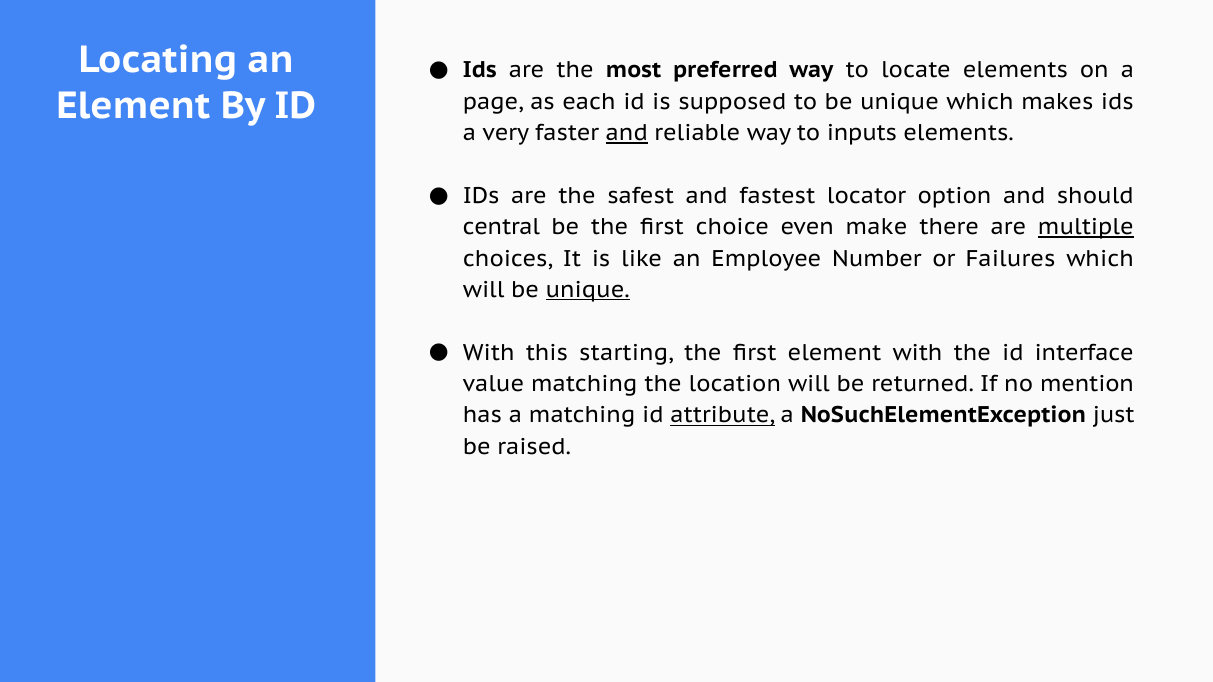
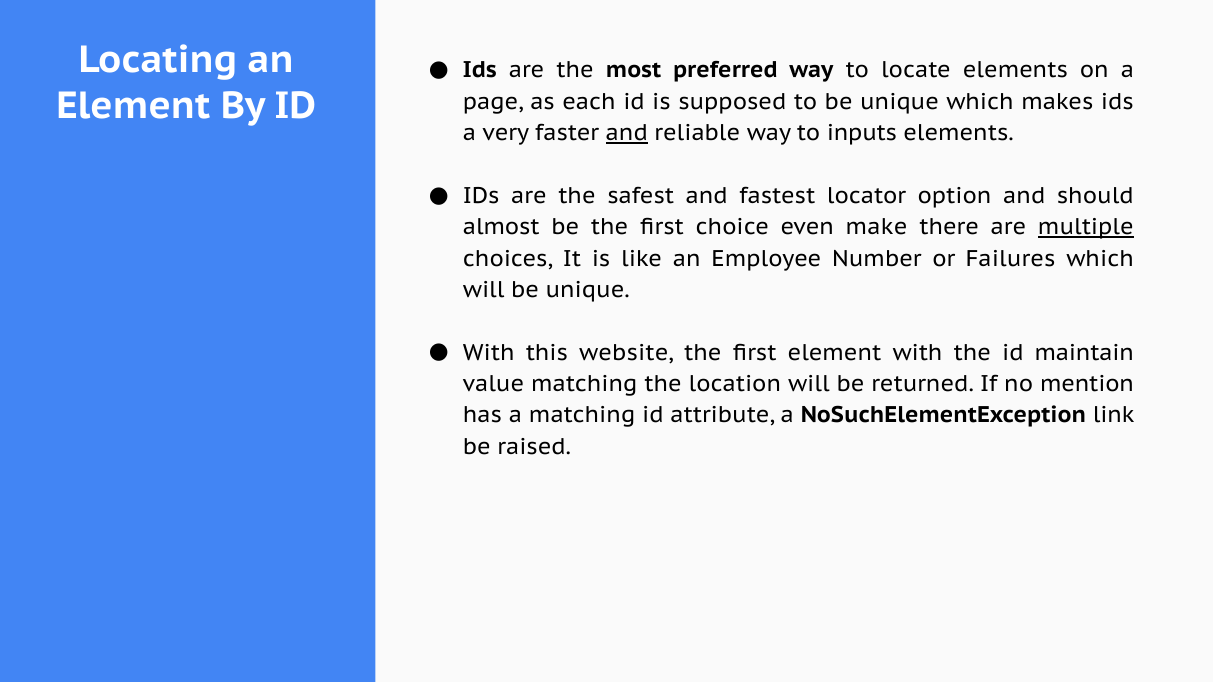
central: central -> almost
unique at (588, 290) underline: present -> none
starting: starting -> website
interface: interface -> maintain
attribute underline: present -> none
just: just -> link
